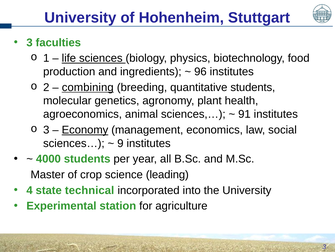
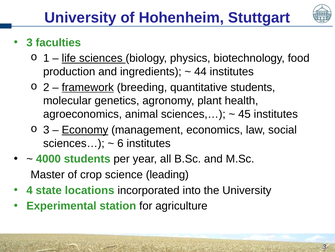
96: 96 -> 44
combining: combining -> framework
91: 91 -> 45
9: 9 -> 6
technical: technical -> locations
